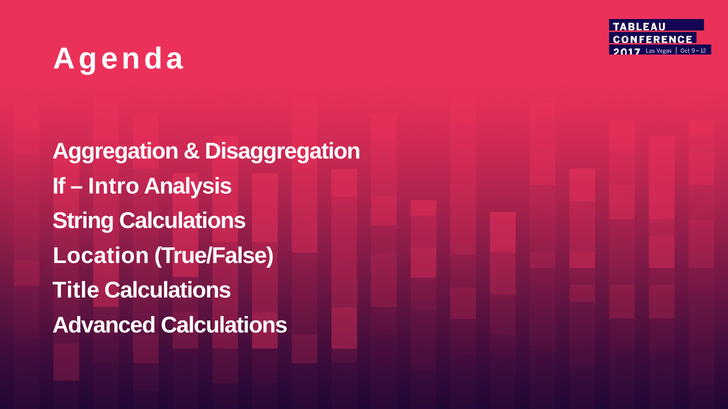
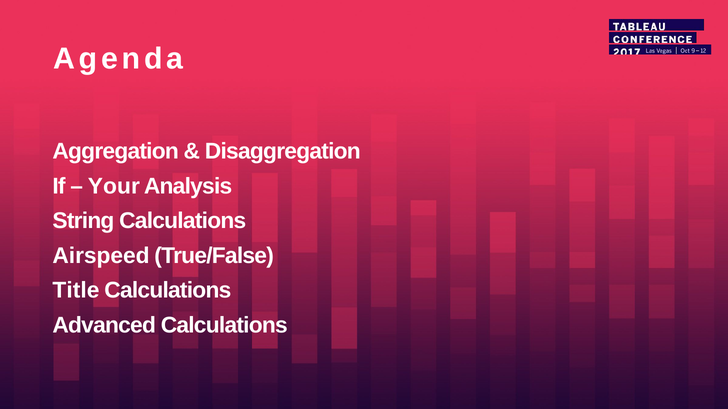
Intro: Intro -> Your
Location: Location -> Airspeed
